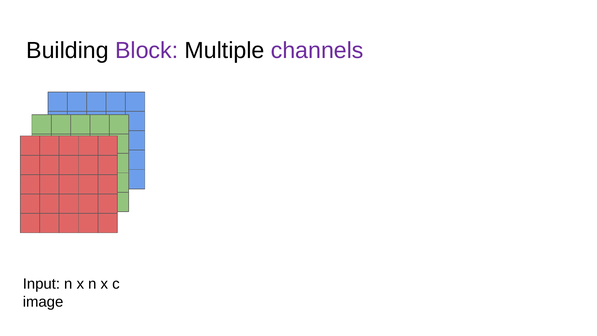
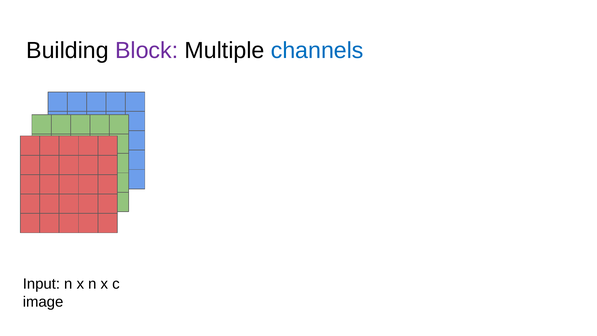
channels colour: purple -> blue
